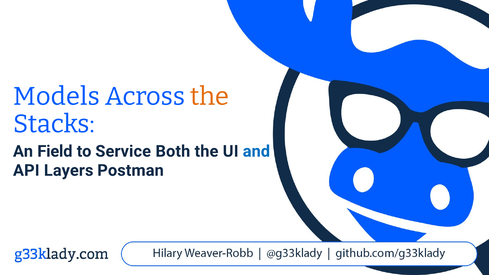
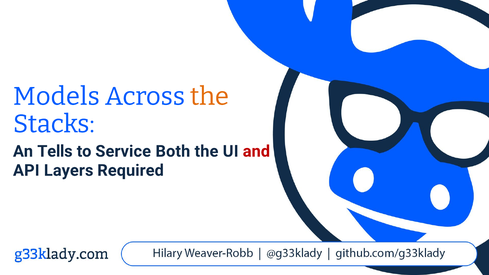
Field: Field -> Tells
and colour: blue -> red
Postman: Postman -> Required
